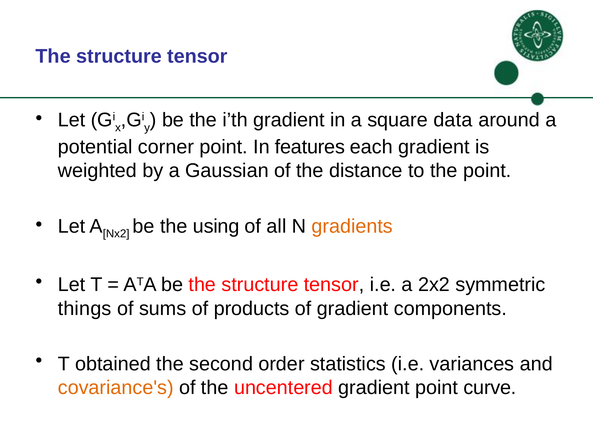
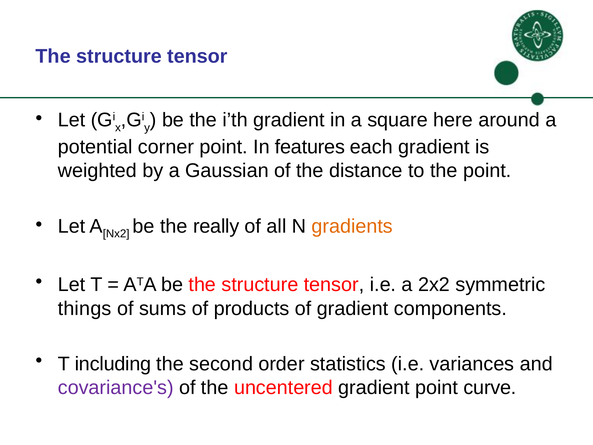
data: data -> here
using: using -> really
obtained: obtained -> including
covariance's colour: orange -> purple
